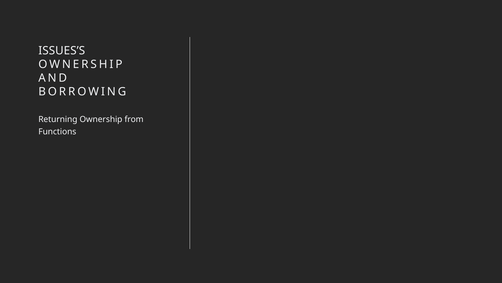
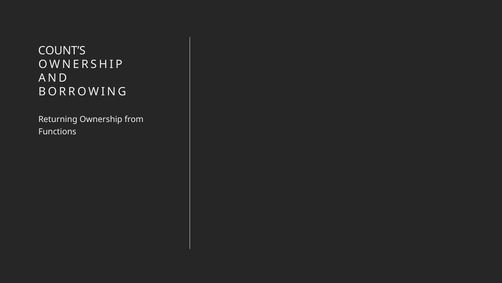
ISSUES’S: ISSUES’S -> COUNT’S
